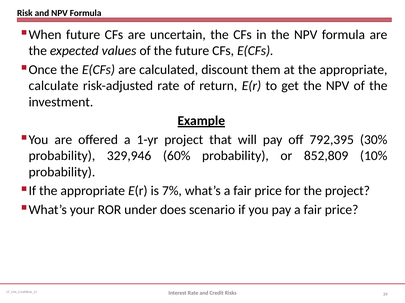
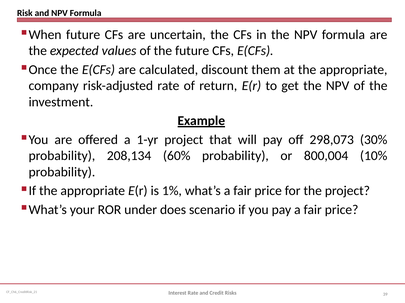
calculate: calculate -> company
792,395: 792,395 -> 298,073
329,946: 329,946 -> 208,134
852,809: 852,809 -> 800,004
7%: 7% -> 1%
